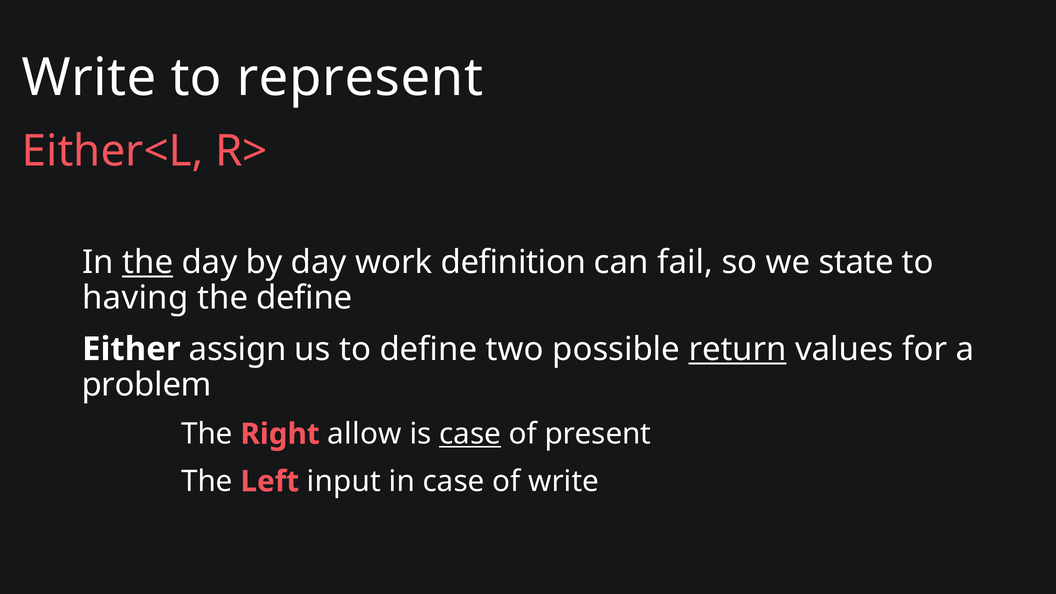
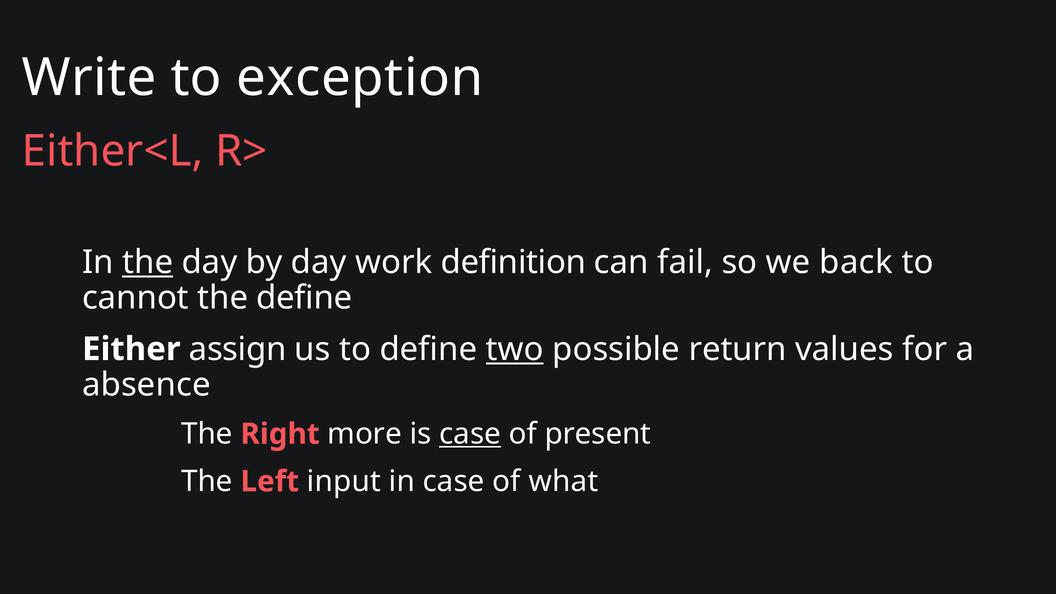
represent: represent -> exception
state: state -> back
having: having -> cannot
two underline: none -> present
return underline: present -> none
problem: problem -> absence
allow: allow -> more
of write: write -> what
